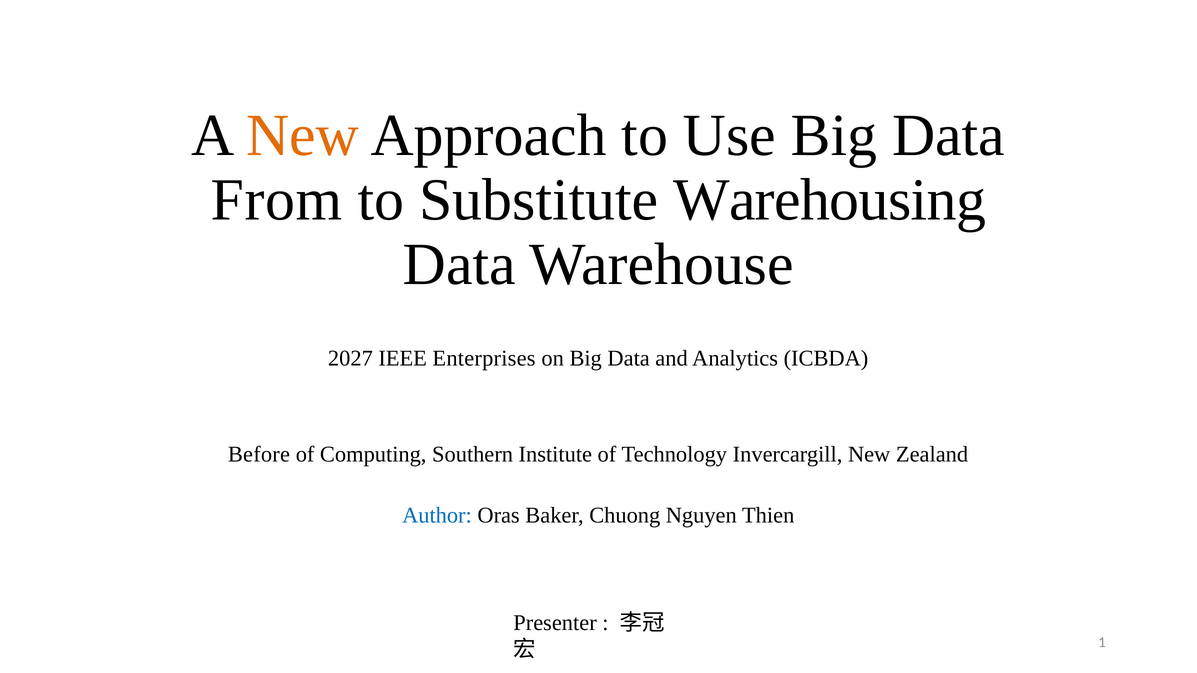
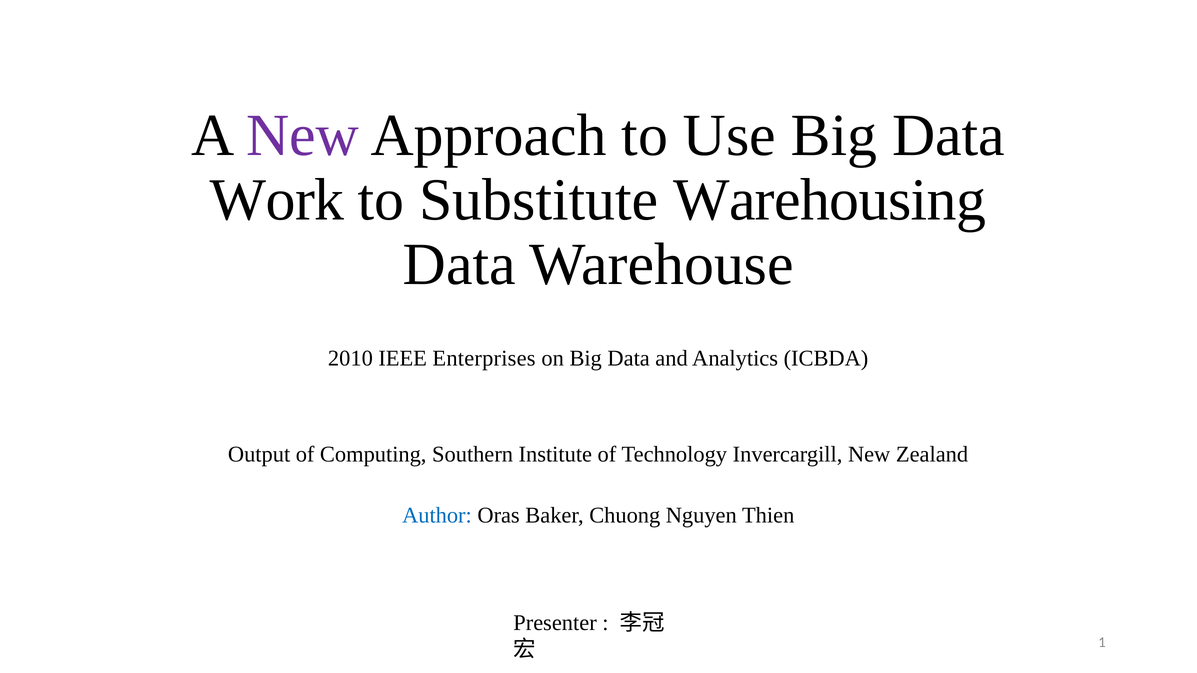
New at (303, 135) colour: orange -> purple
From: From -> Work
2027: 2027 -> 2010
Before: Before -> Output
